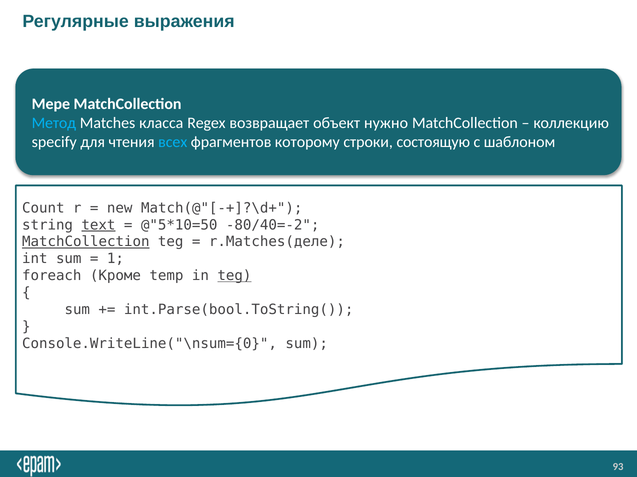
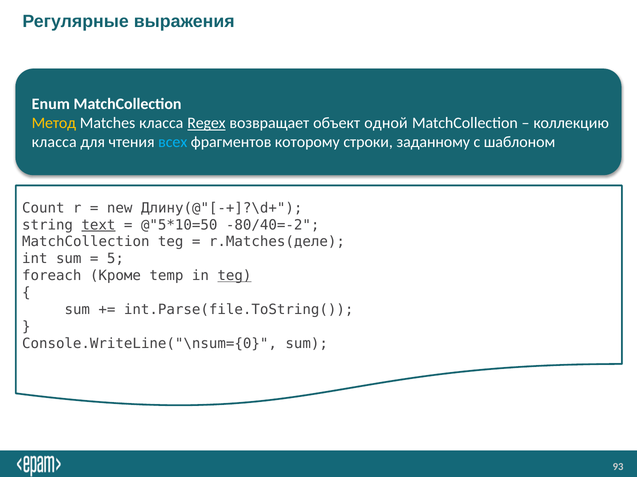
Мере: Мере -> Enum
Метод colour: light blue -> yellow
Regex underline: none -> present
нужно: нужно -> одной
specify at (54, 142): specify -> класса
состоящую: состоящую -> заданному
Match(@"[-+]?\d+: Match(@"[-+]?\d+ -> Длину(@"[-+]?\d+
MatchCollection at (86, 242) underline: present -> none
1: 1 -> 5
int.Parse(bool.ToString(: int.Parse(bool.ToString( -> int.Parse(file.ToString(
